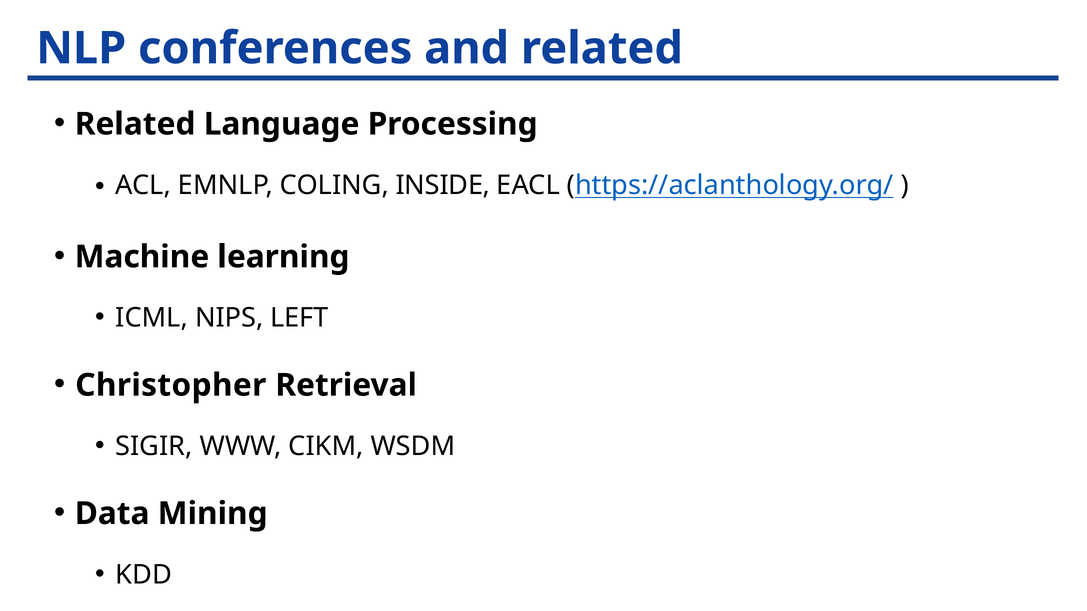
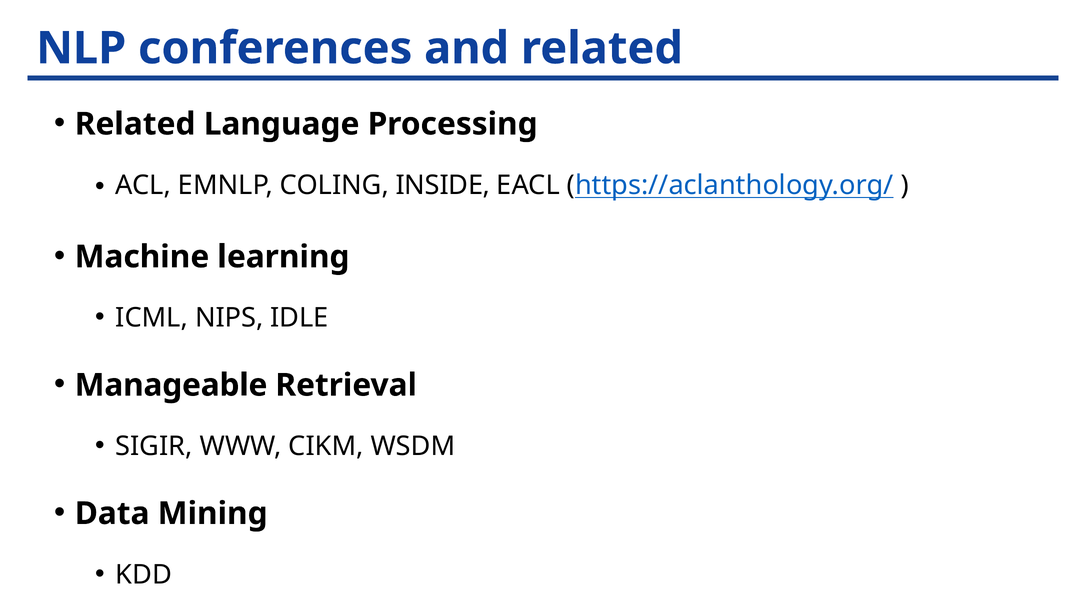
LEFT: LEFT -> IDLE
Christopher: Christopher -> Manageable
